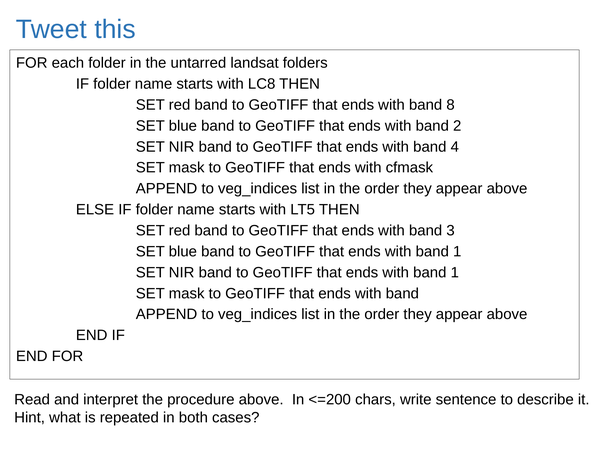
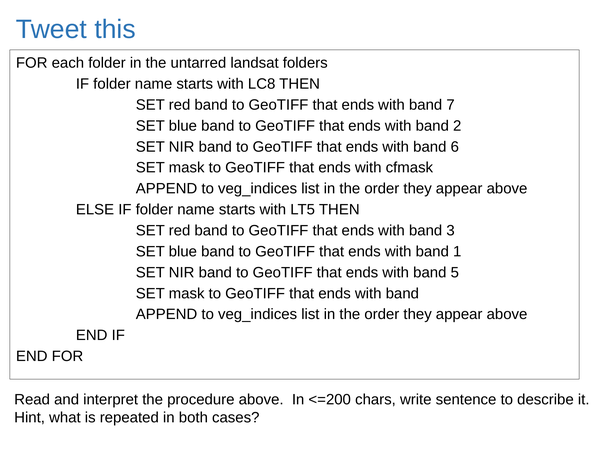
8: 8 -> 7
4: 4 -> 6
1 at (455, 273): 1 -> 5
